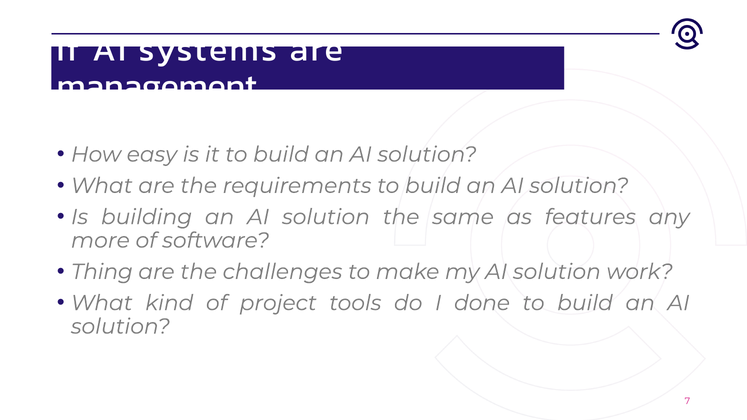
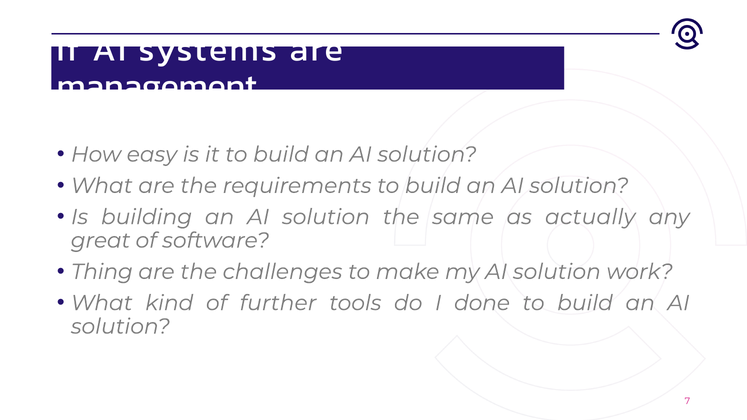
features: features -> actually
more: more -> great
project: project -> further
